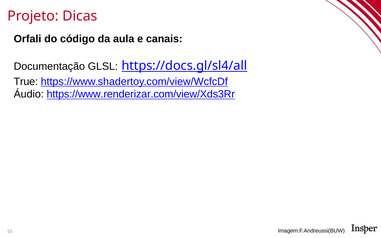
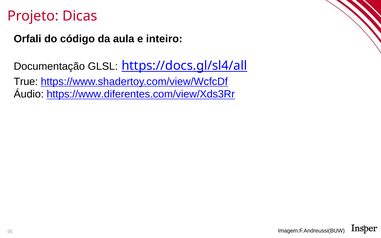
canais: canais -> inteiro
https://www.renderizar.com/view/Xds3Rr: https://www.renderizar.com/view/Xds3Rr -> https://www.diferentes.com/view/Xds3Rr
